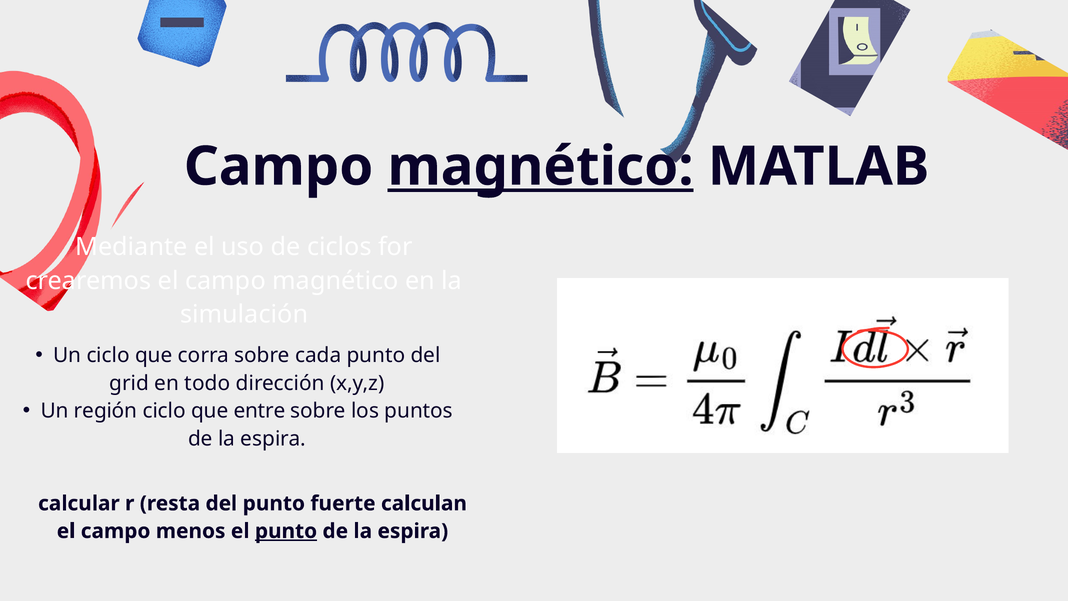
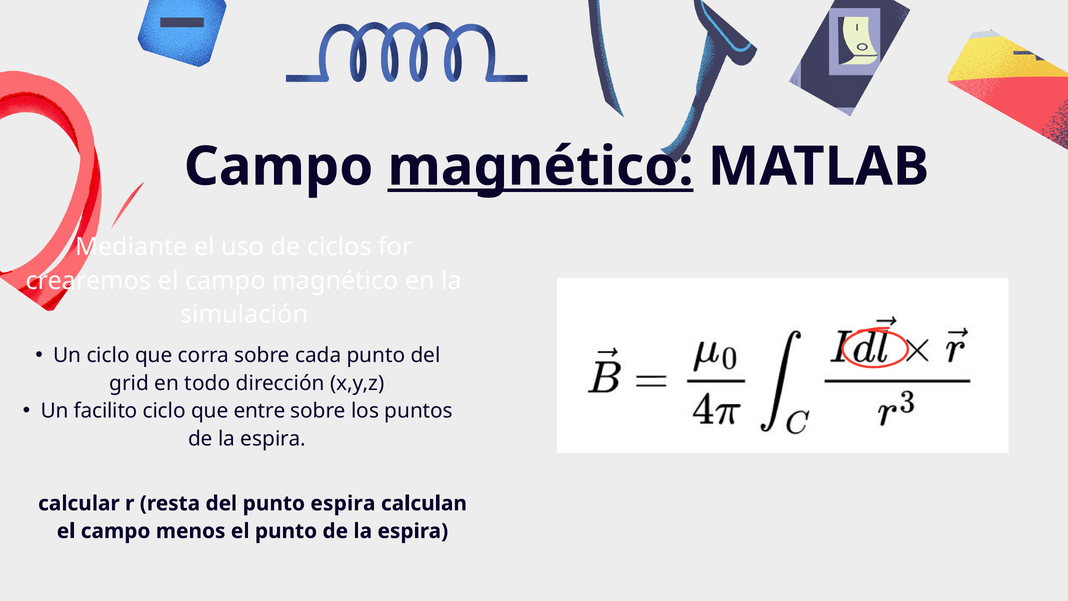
región: región -> facilito
punto fuerte: fuerte -> espira
punto at (286, 531) underline: present -> none
